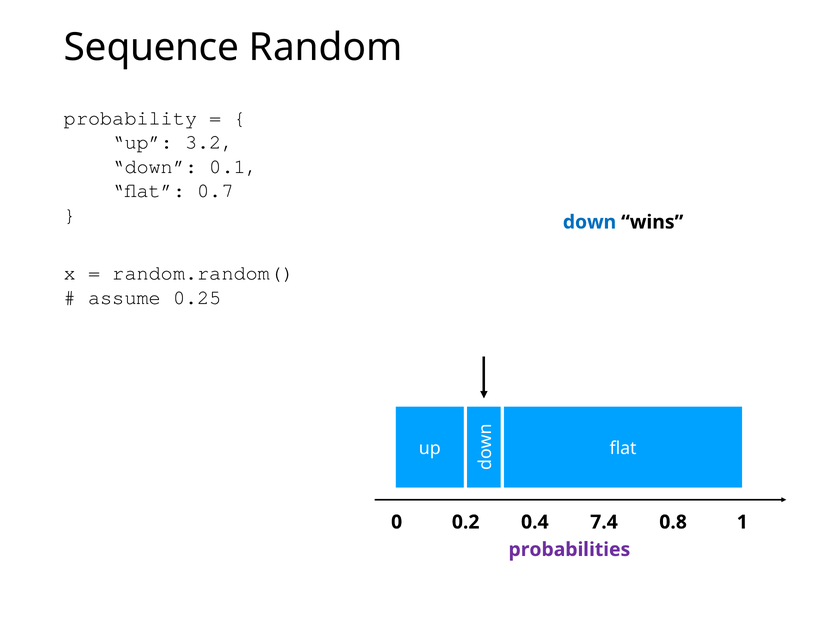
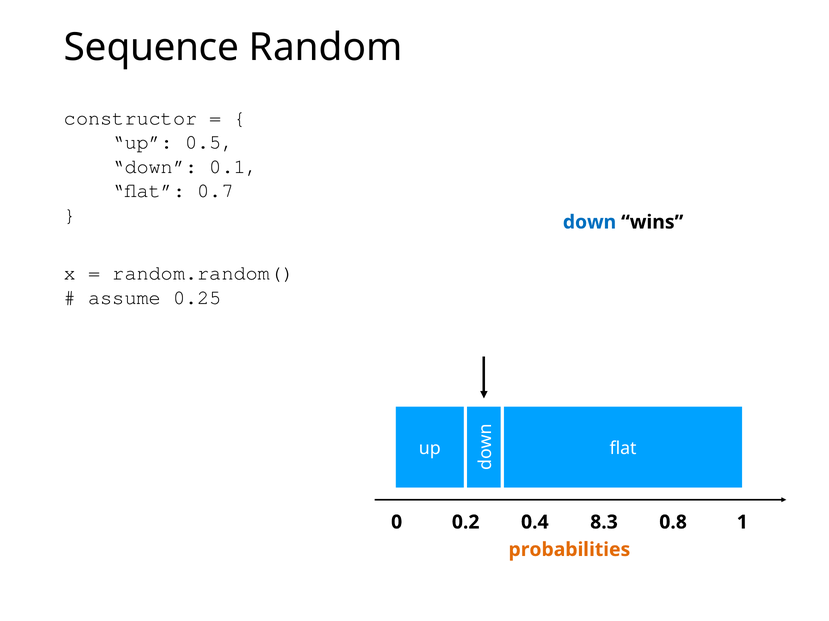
probability: probability -> constructor
3.2: 3.2 -> 0.5
7.4: 7.4 -> 8.3
probabilities colour: purple -> orange
